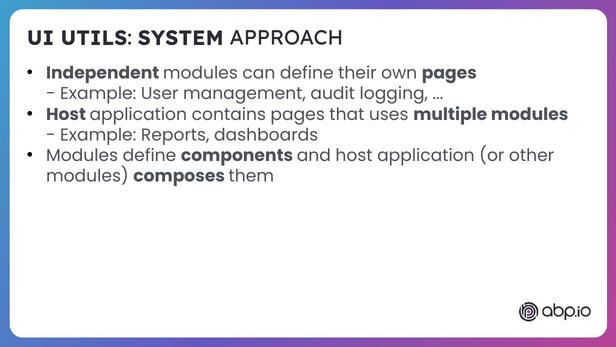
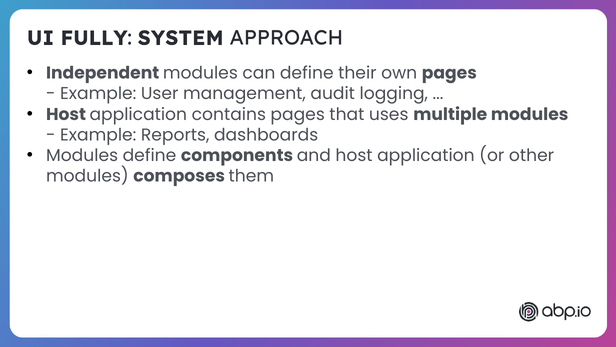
UTILS: UTILS -> FULLY
